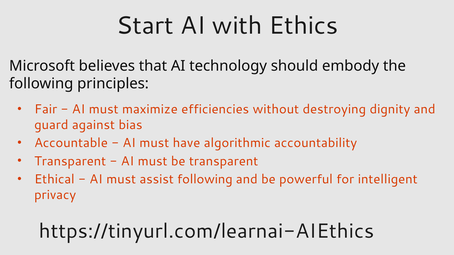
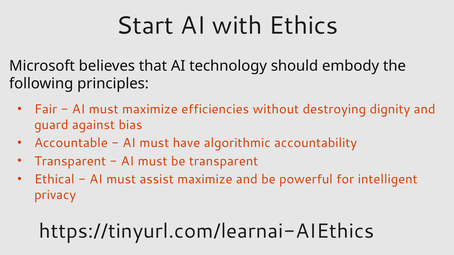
assist following: following -> maximize
